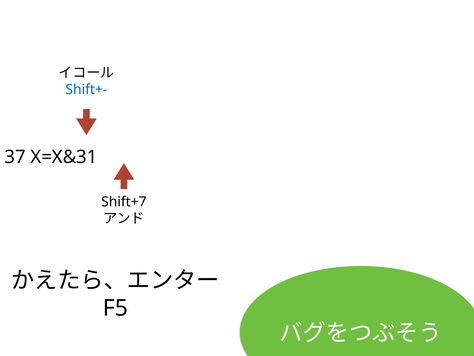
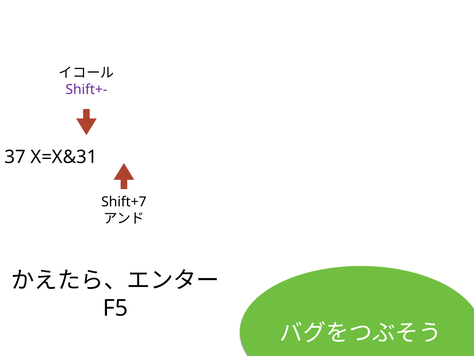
Shift+- colour: blue -> purple
